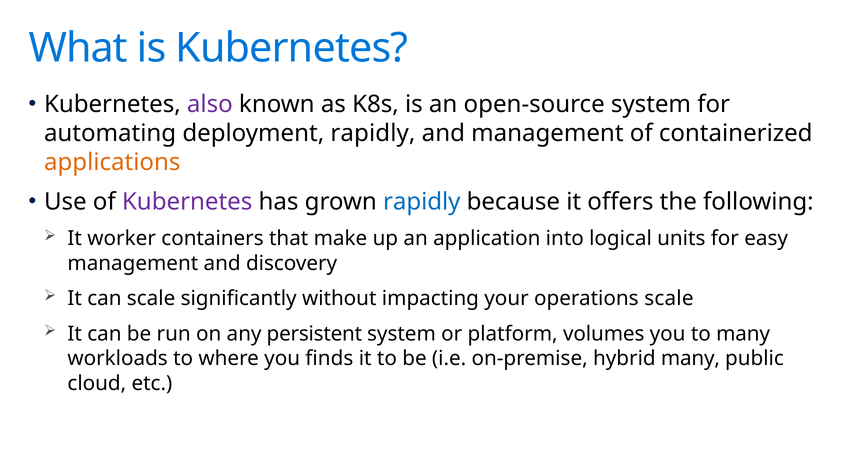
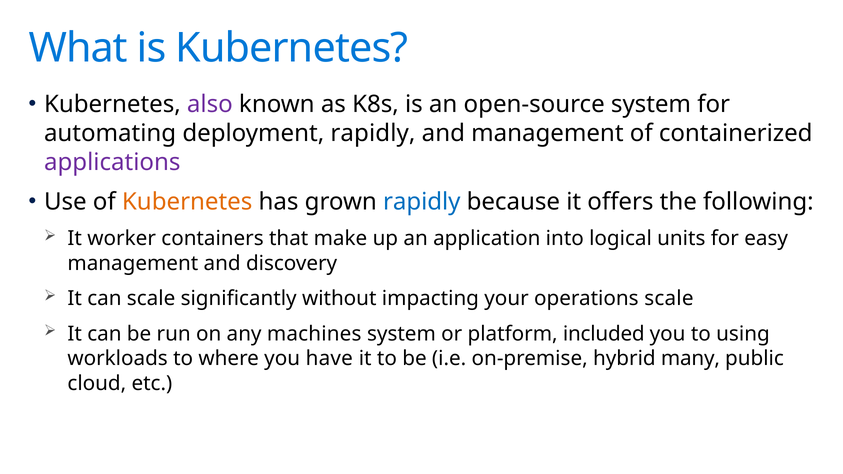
applications colour: orange -> purple
Kubernetes at (187, 202) colour: purple -> orange
persistent: persistent -> machines
volumes: volumes -> included
to many: many -> using
finds: finds -> have
